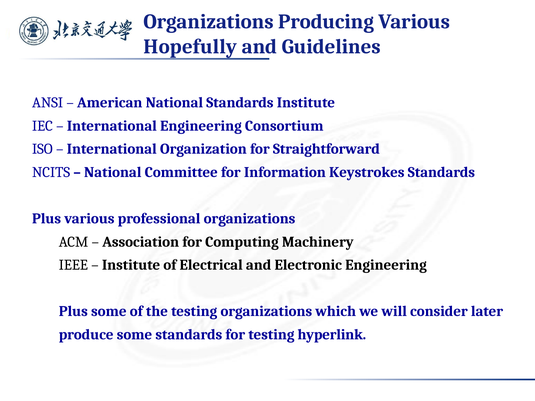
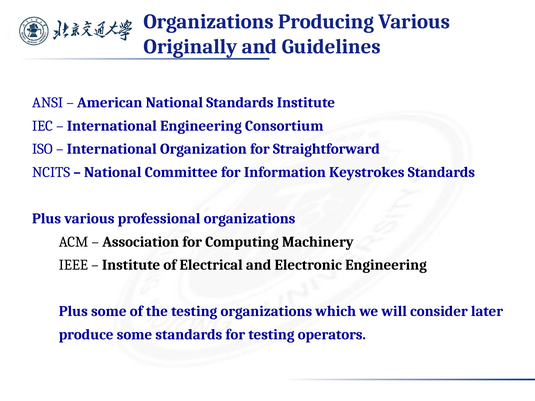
Hopefully: Hopefully -> Originally
hyperlink: hyperlink -> operators
